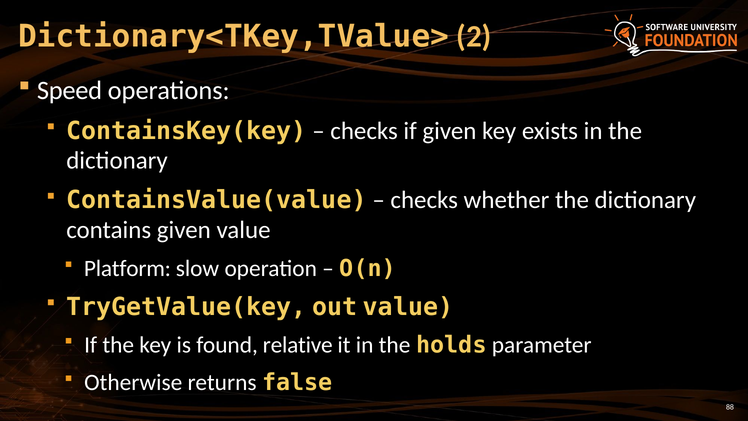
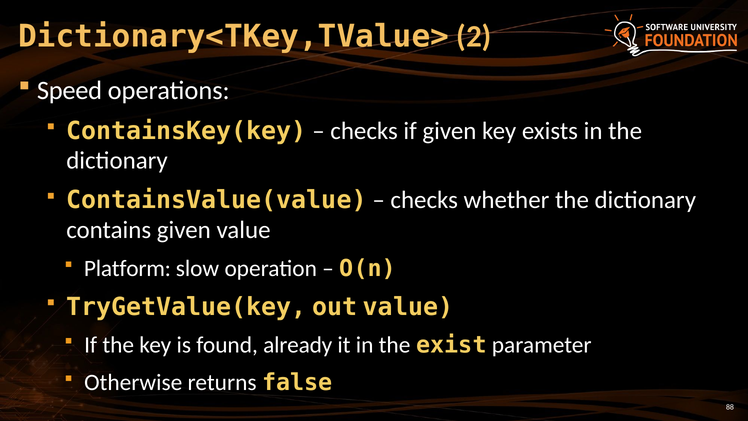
relative: relative -> already
holds: holds -> exist
